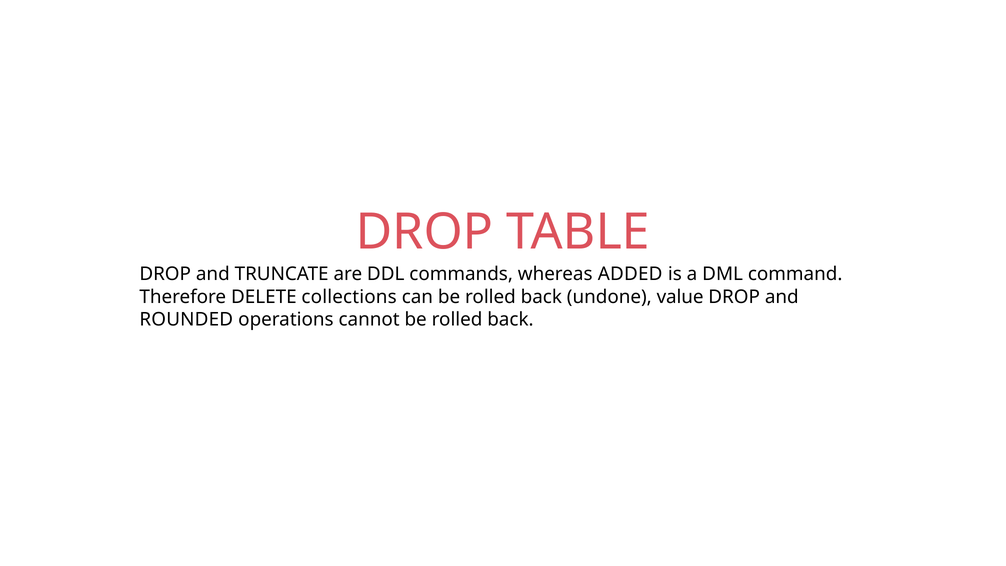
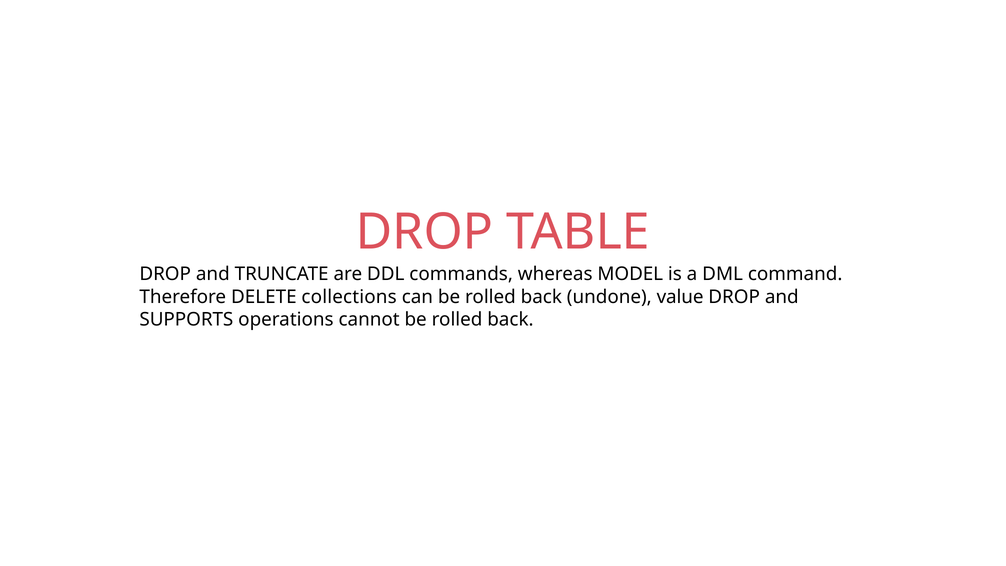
ADDED: ADDED -> MODEL
ROUNDED: ROUNDED -> SUPPORTS
